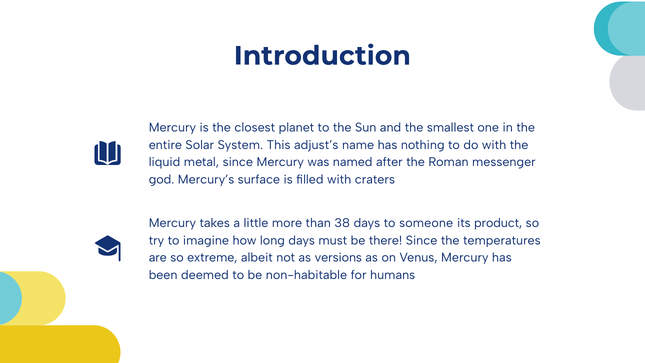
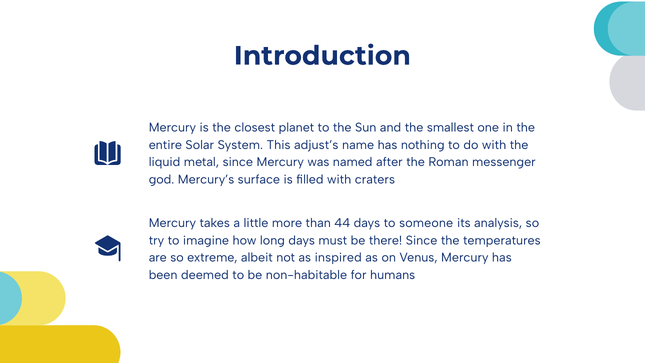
38: 38 -> 44
product: product -> analysis
versions: versions -> inspired
